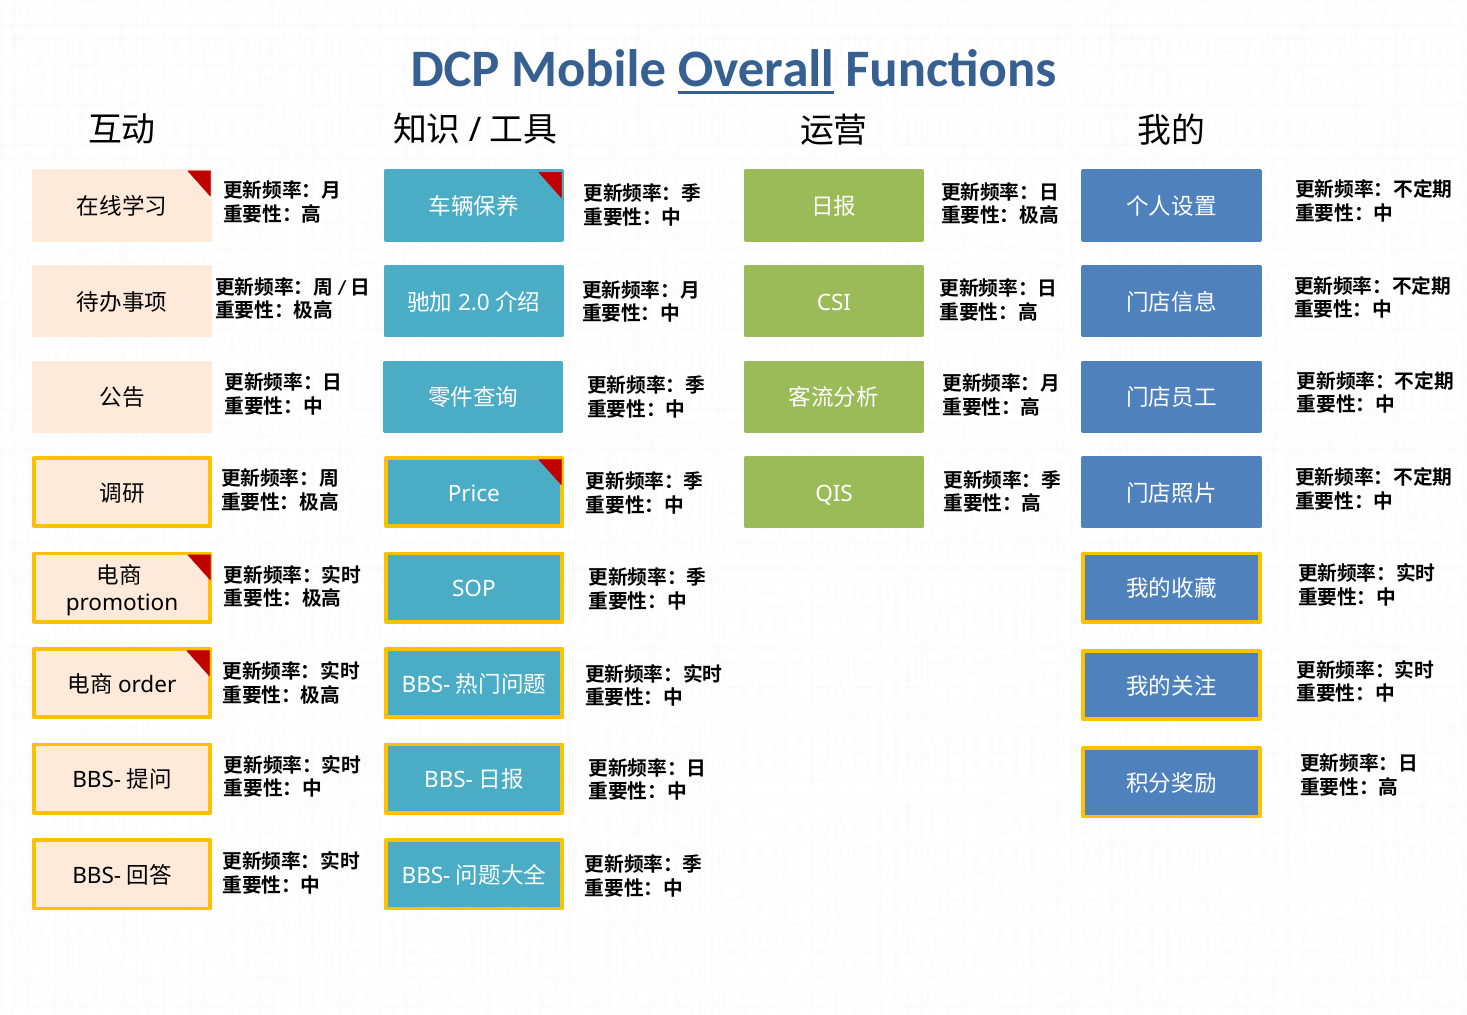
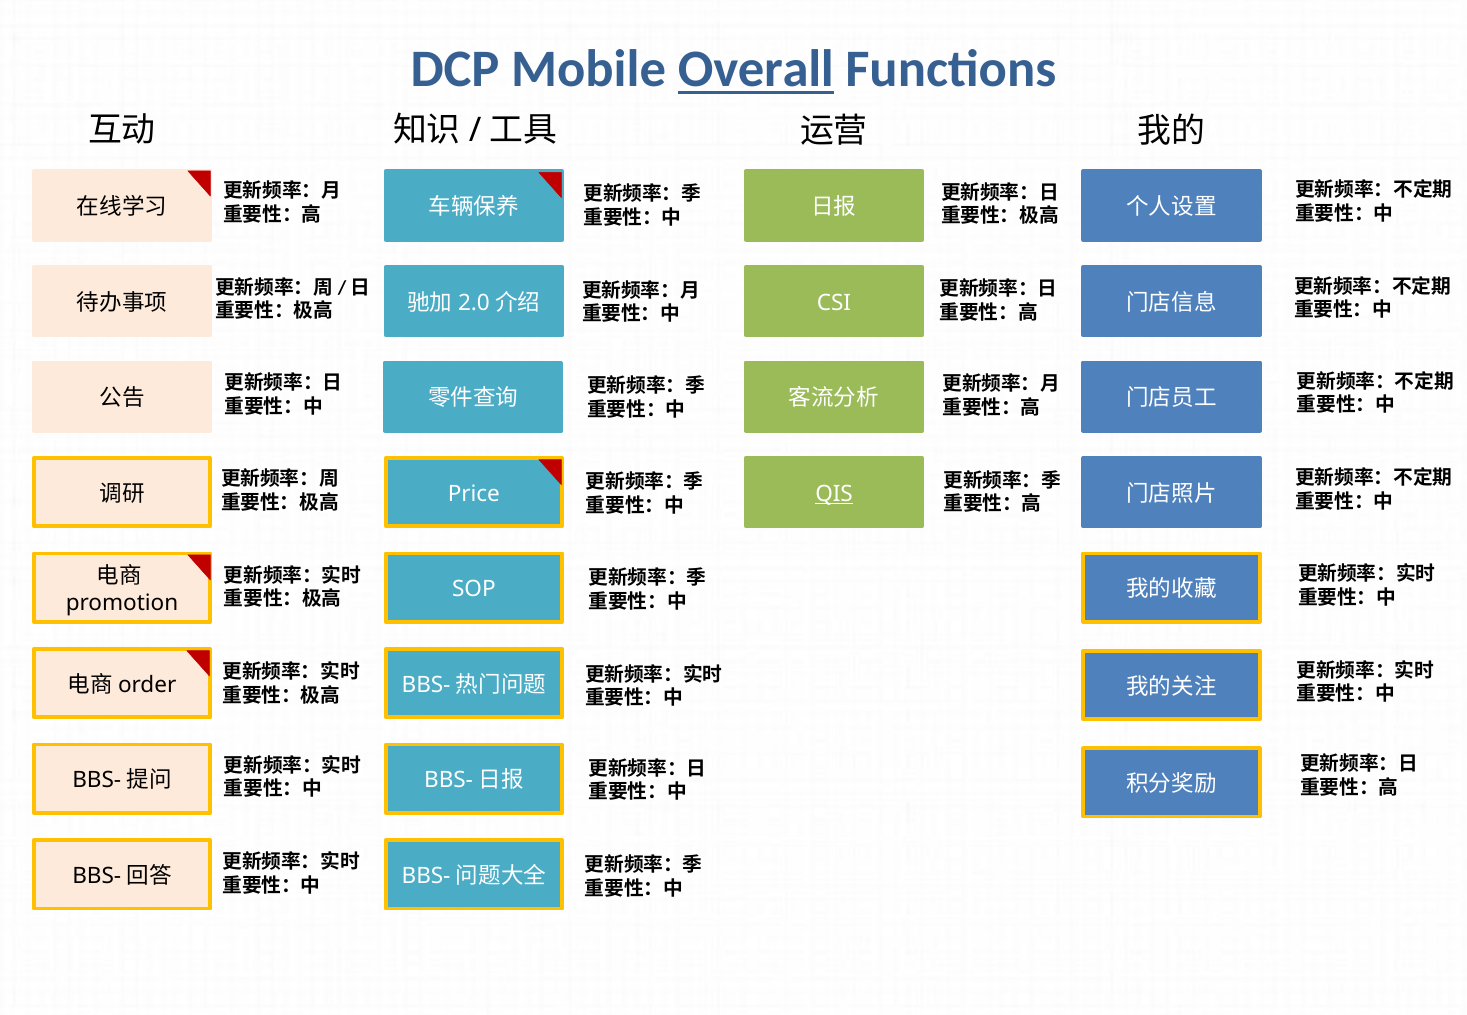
QIS underline: none -> present
